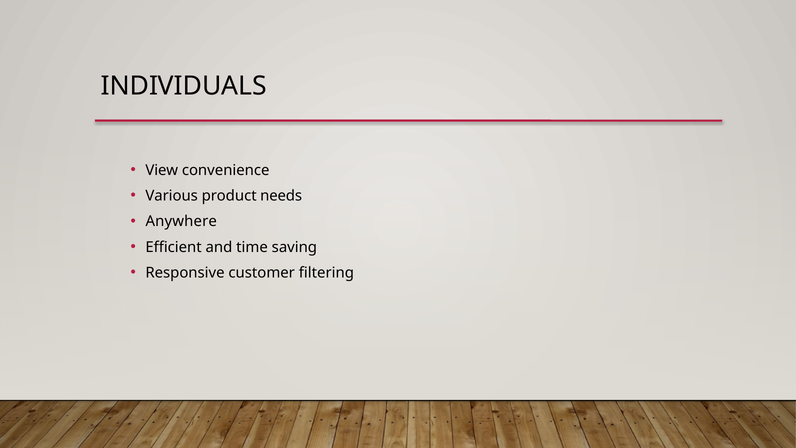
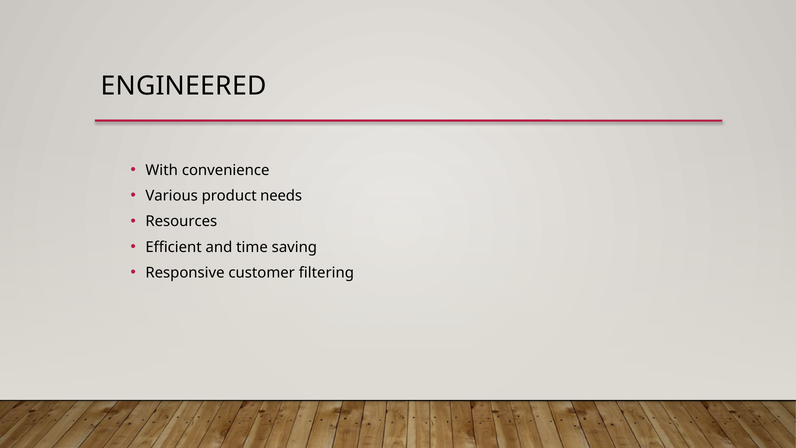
INDIVIDUALS: INDIVIDUALS -> ENGINEERED
View: View -> With
Anywhere: Anywhere -> Resources
